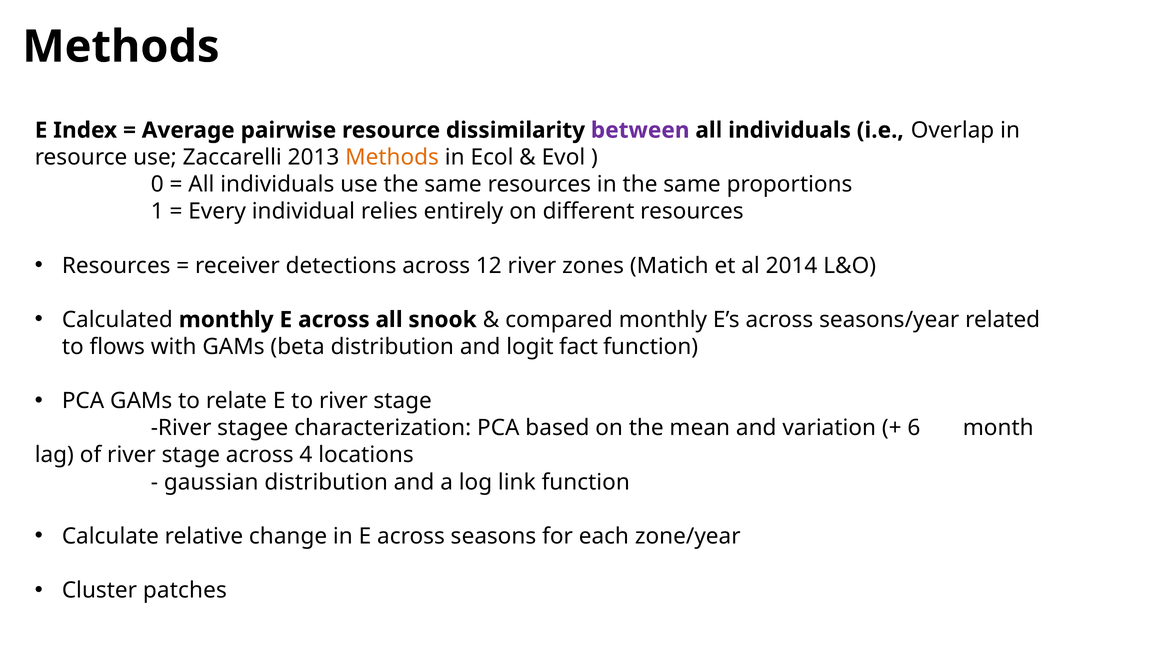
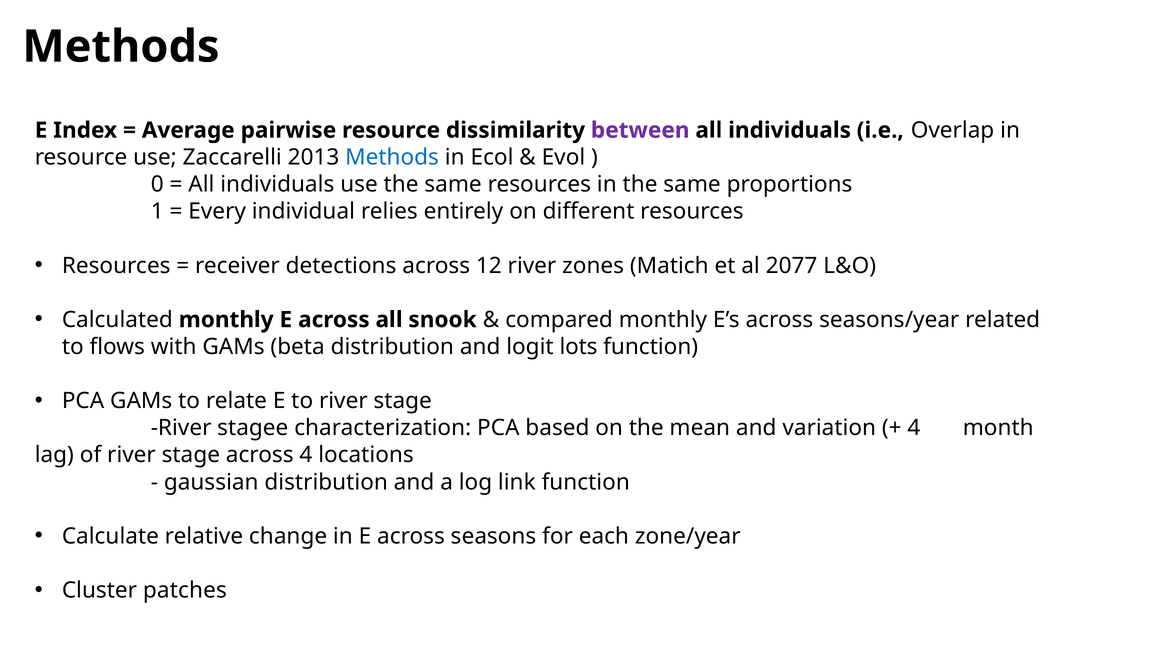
Methods at (392, 157) colour: orange -> blue
2014: 2014 -> 2077
fact: fact -> lots
6 at (914, 428): 6 -> 4
